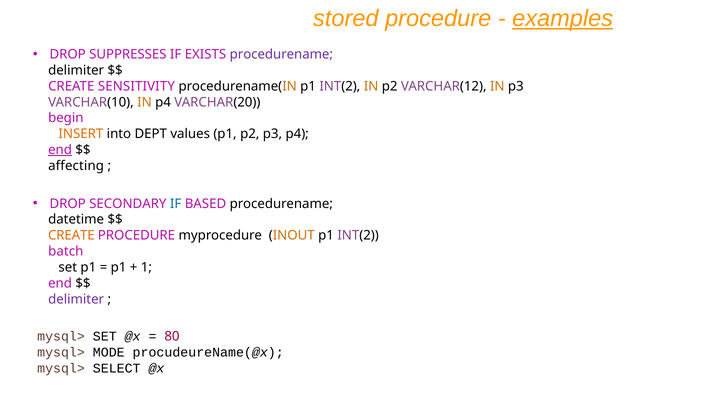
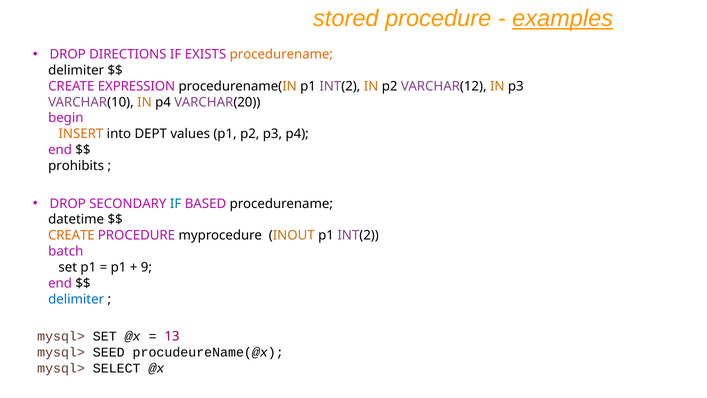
SUPPRESSES: SUPPRESSES -> DIRECTIONS
procedurename at (281, 54) colour: purple -> orange
SENSITIVITY: SENSITIVITY -> EXPRESSION
end at (60, 150) underline: present -> none
affecting: affecting -> prohibits
1: 1 -> 9
delimiter at (76, 299) colour: purple -> blue
80: 80 -> 13
MODE: MODE -> SEED
